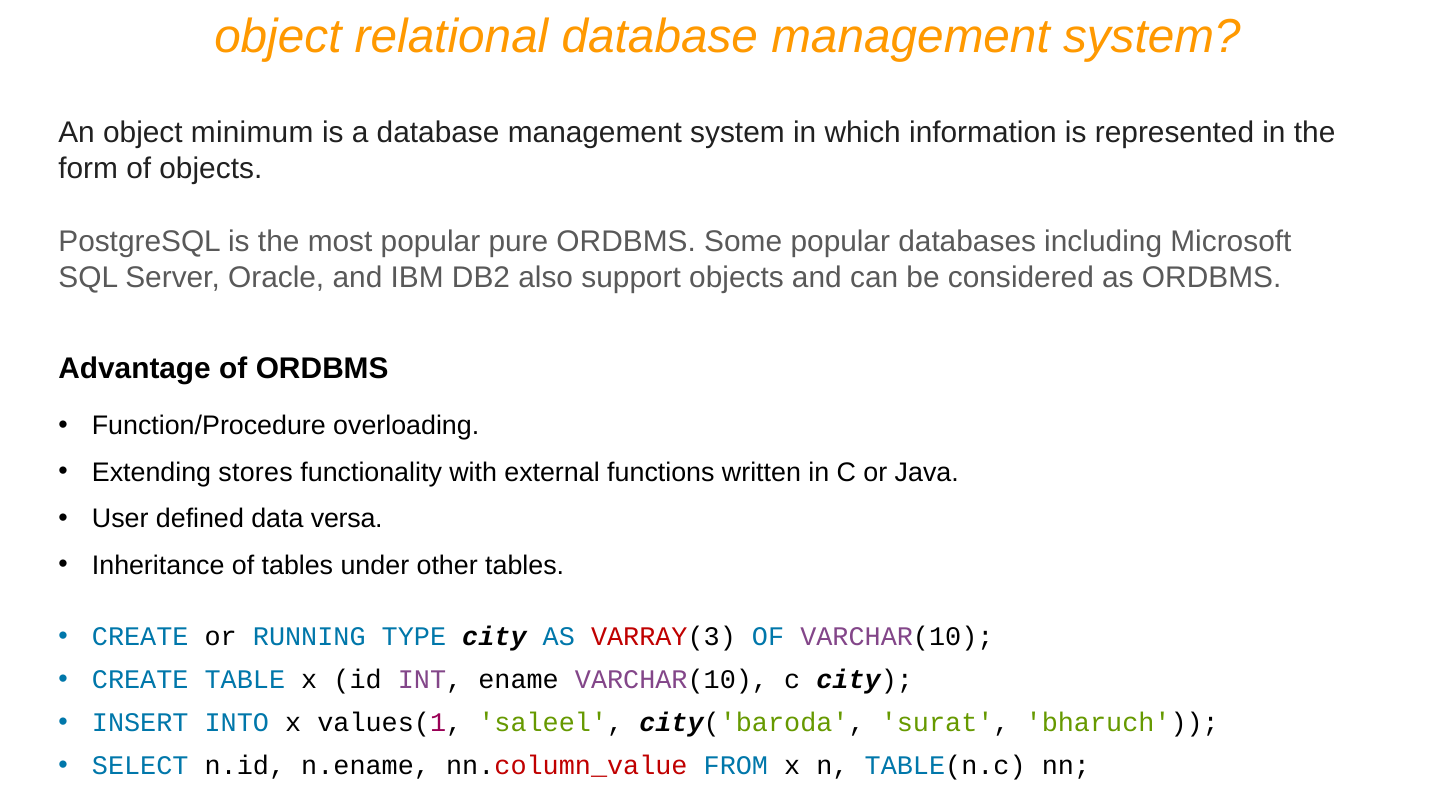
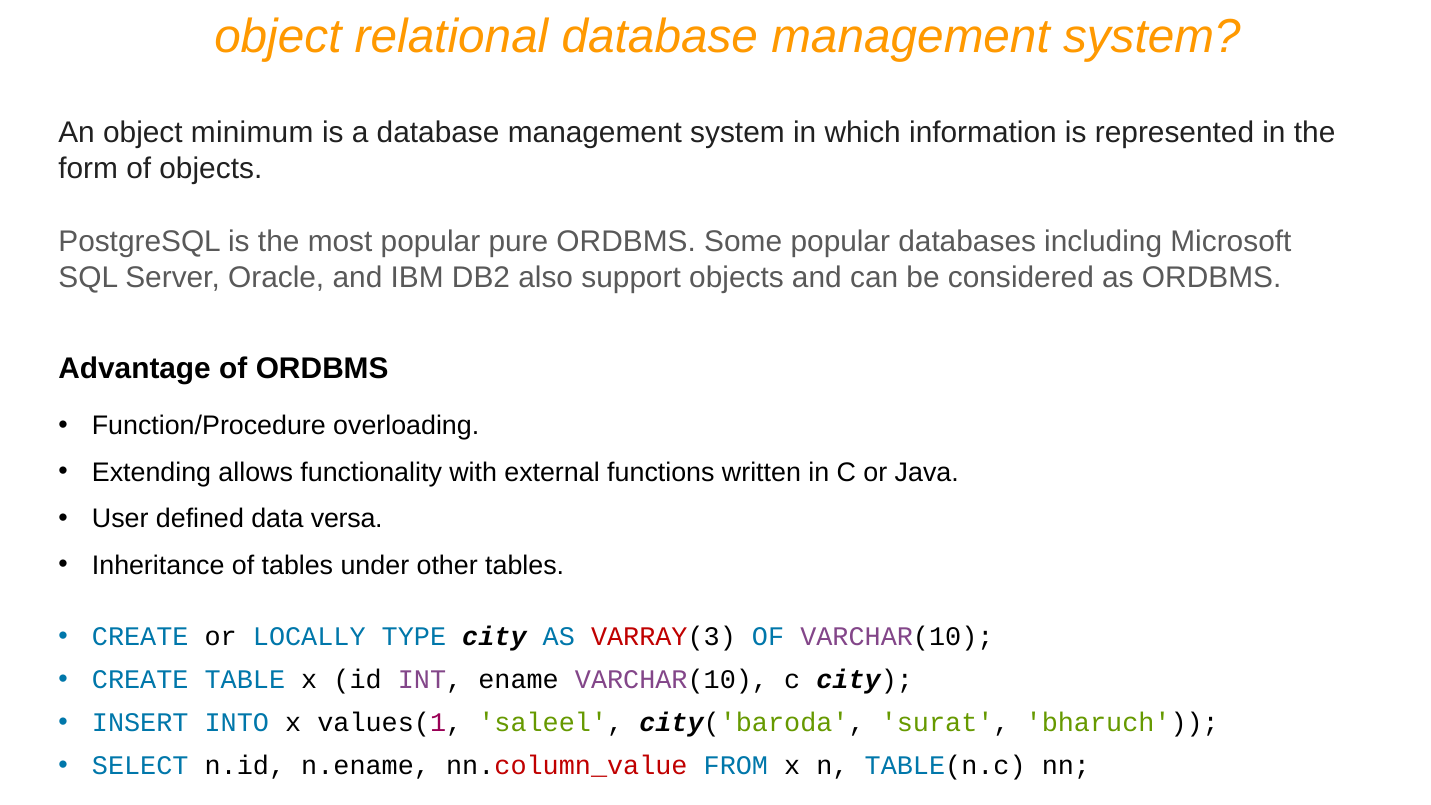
stores: stores -> allows
RUNNING: RUNNING -> LOCALLY
